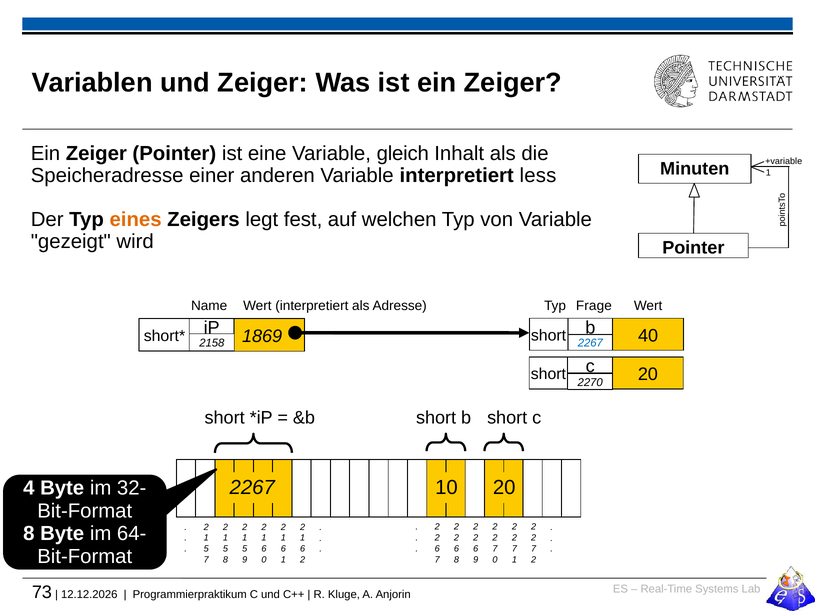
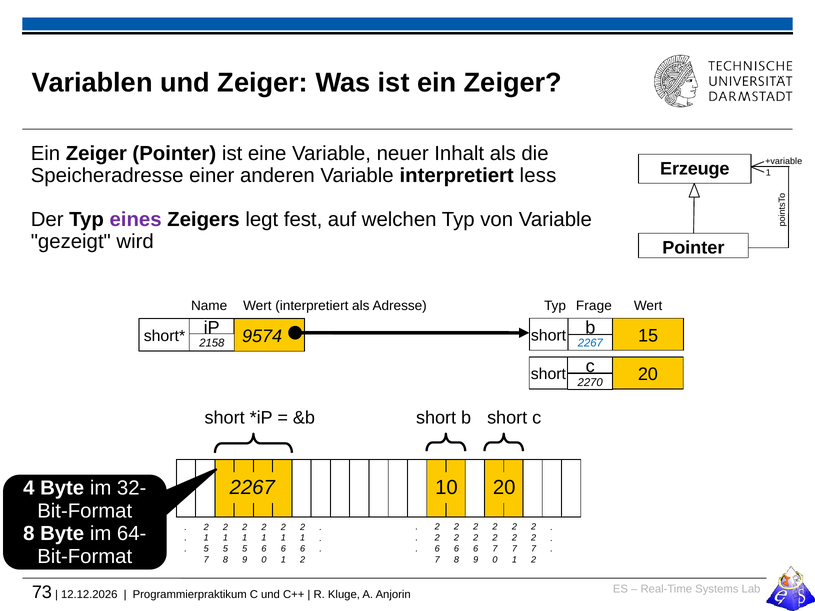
gleich: gleich -> neuer
Minuten: Minuten -> Erzeuge
eines colour: orange -> purple
1869: 1869 -> 9574
40: 40 -> 15
